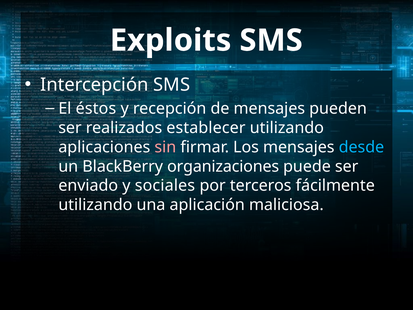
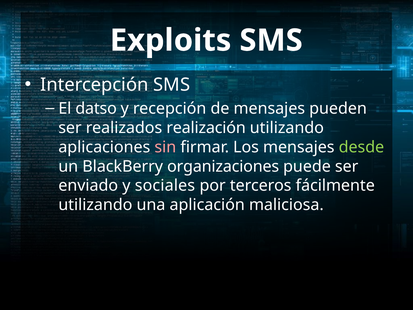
éstos: éstos -> datso
establecer: establecer -> realización
desde colour: light blue -> light green
